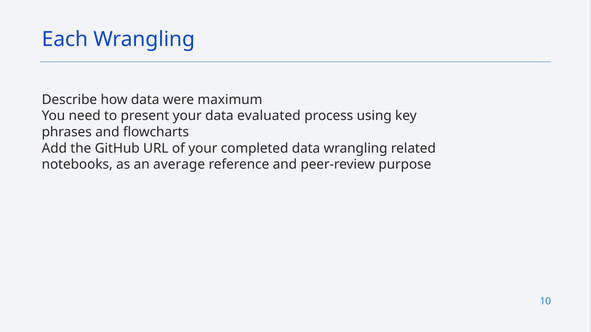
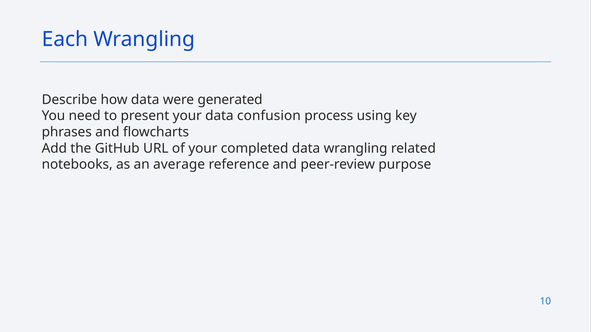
maximum: maximum -> generated
evaluated: evaluated -> confusion
